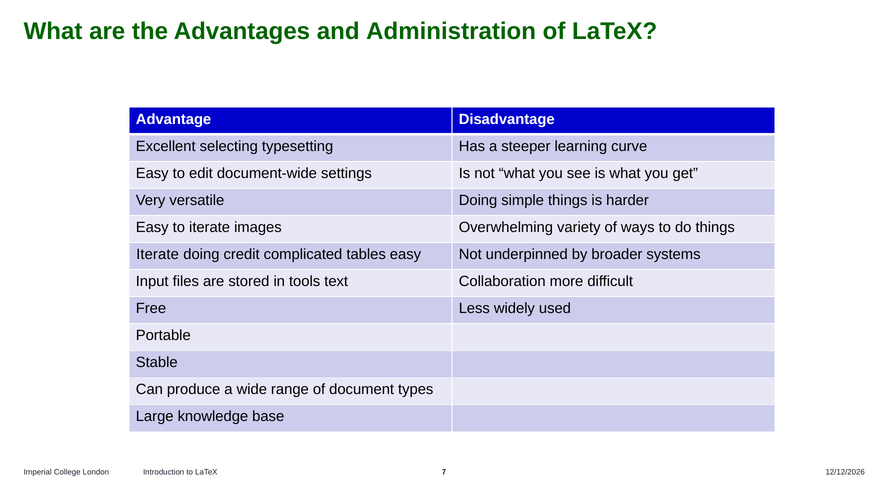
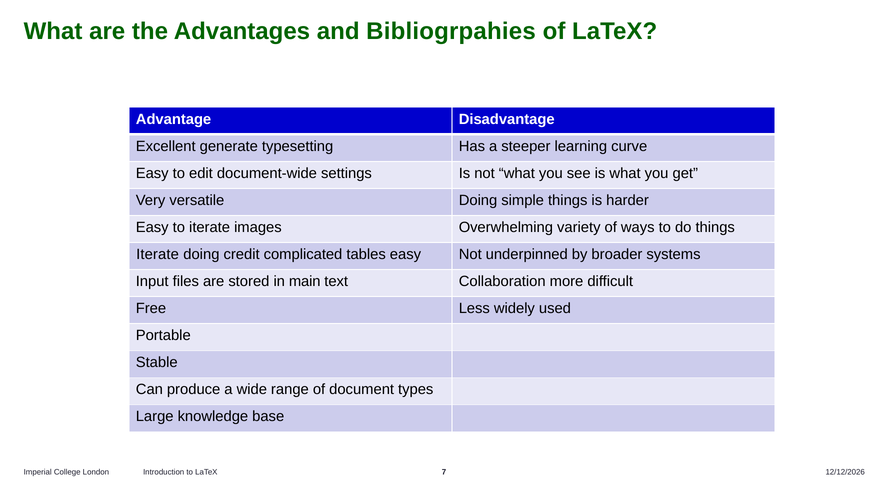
Administration: Administration -> Bibliogrpahies
selecting: selecting -> generate
tools: tools -> main
